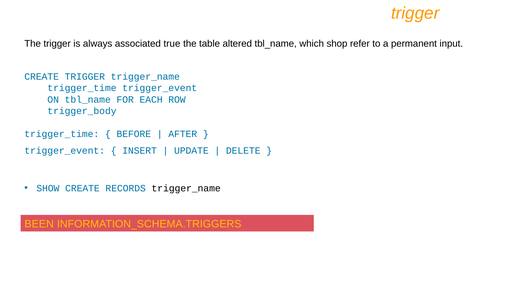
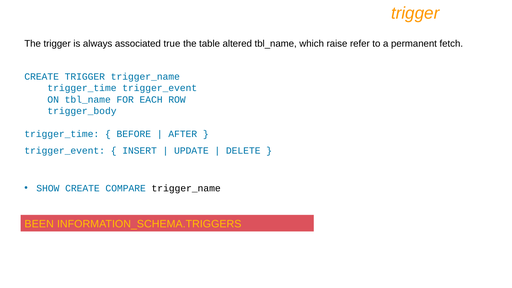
shop: shop -> raise
input: input -> fetch
RECORDS: RECORDS -> COMPARE
